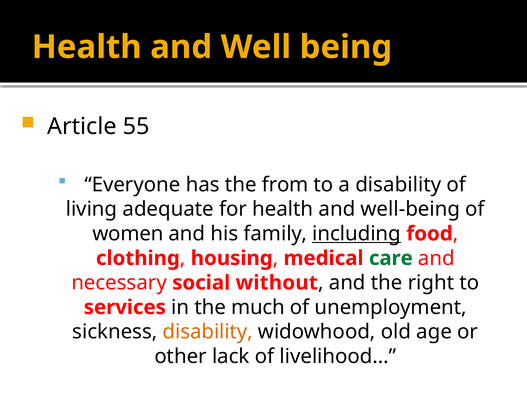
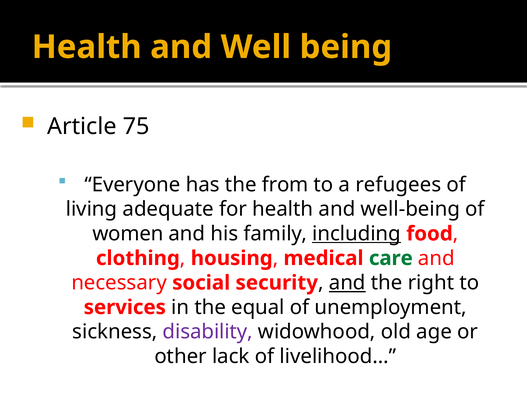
55: 55 -> 75
a disability: disability -> refugees
without: without -> security
and at (347, 283) underline: none -> present
much: much -> equal
disability at (208, 332) colour: orange -> purple
